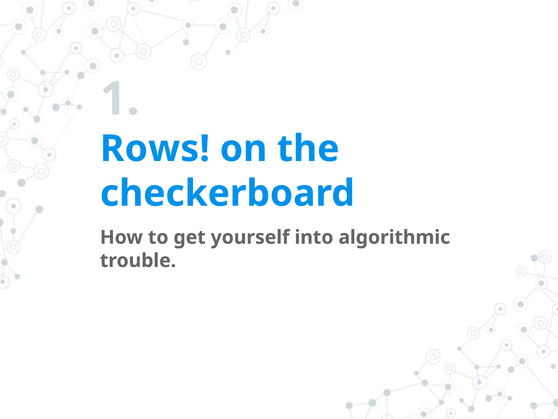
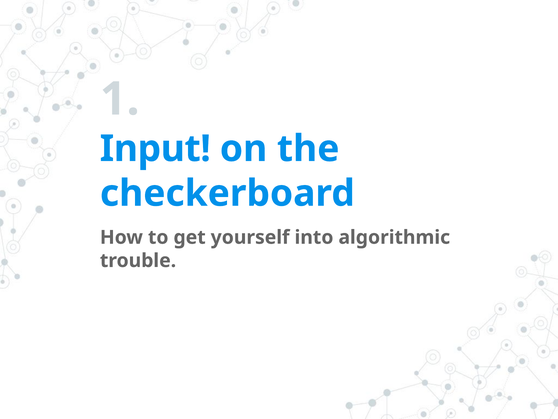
Rows: Rows -> Input
